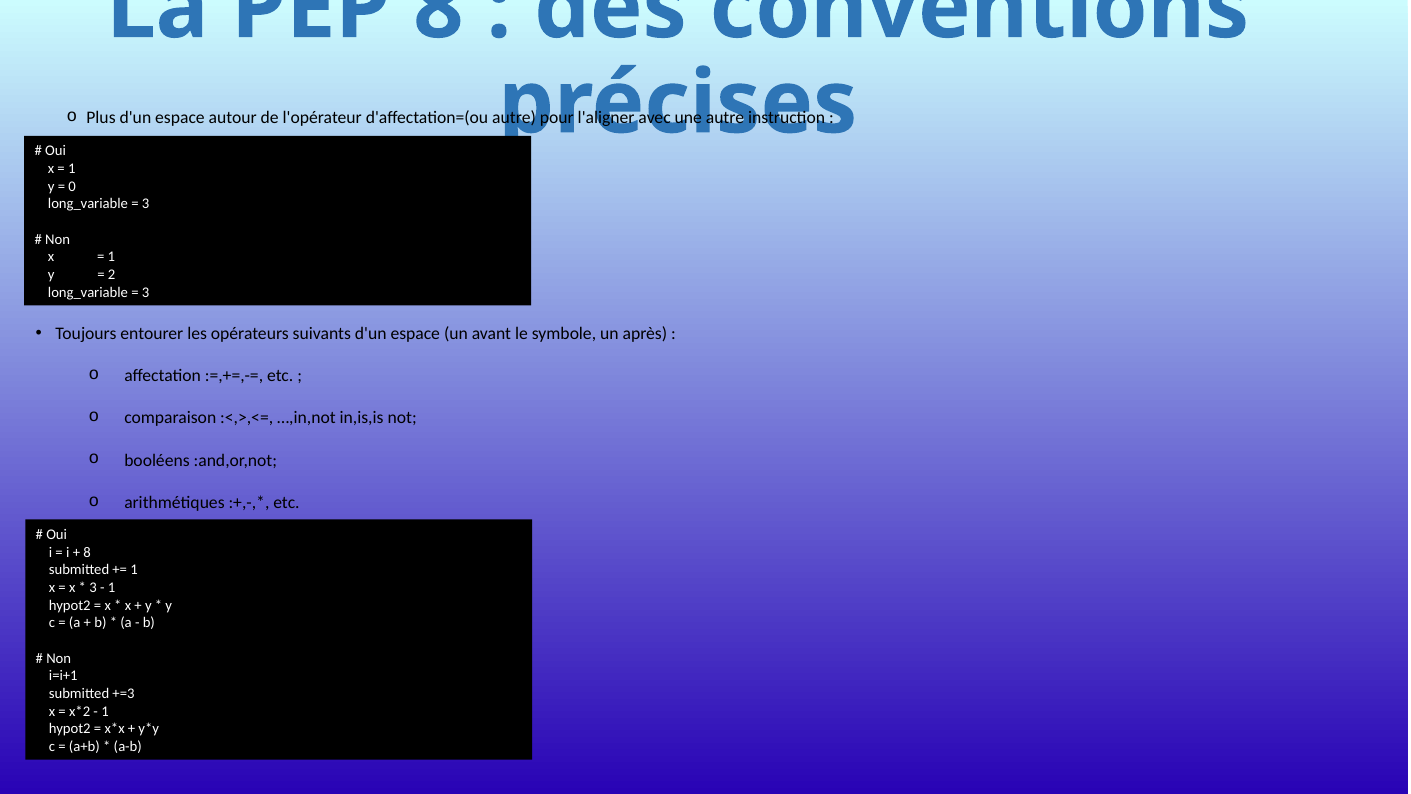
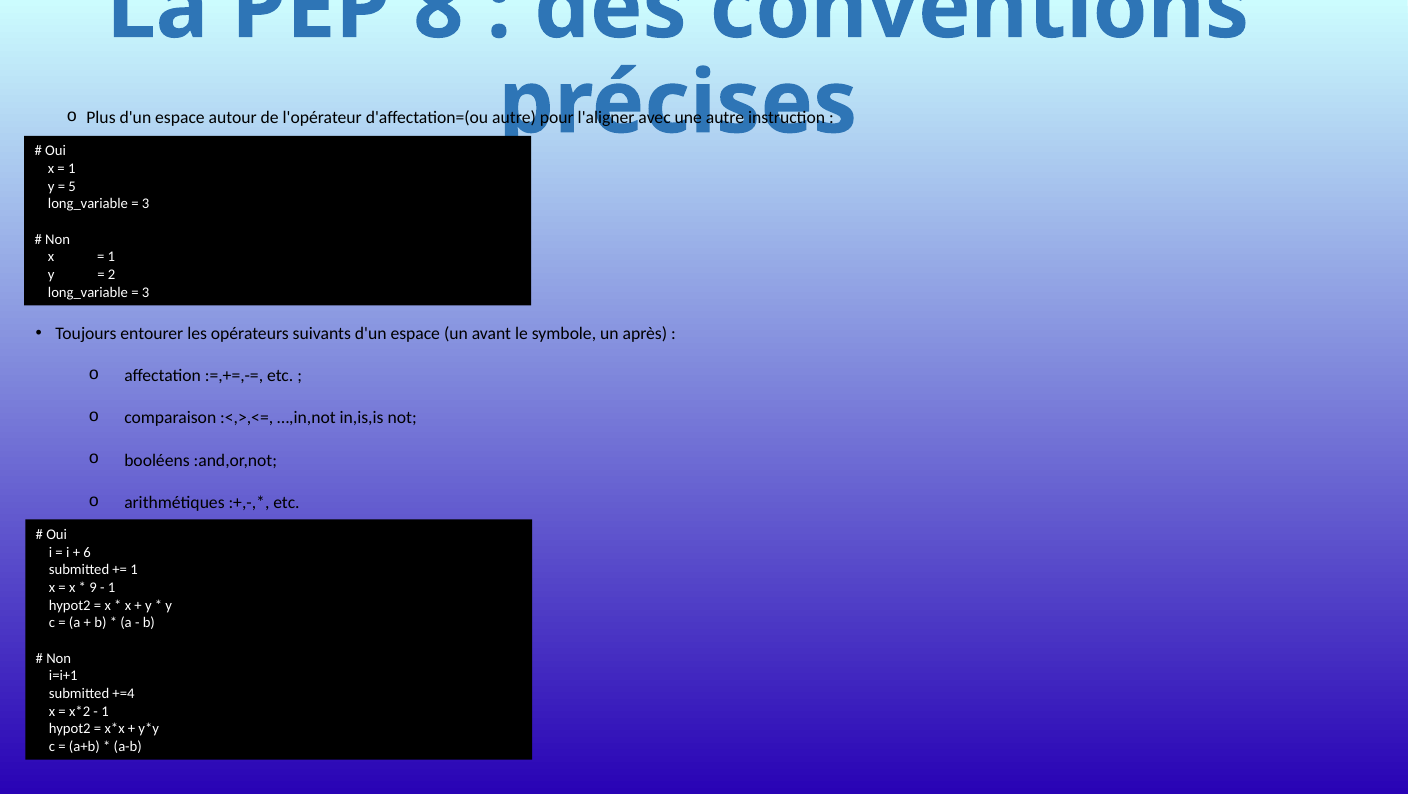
0: 0 -> 5
8 at (87, 552): 8 -> 6
3 at (93, 587): 3 -> 9
+=3: +=3 -> +=4
